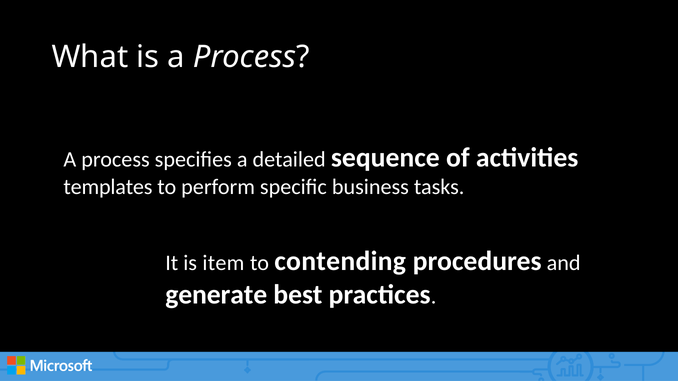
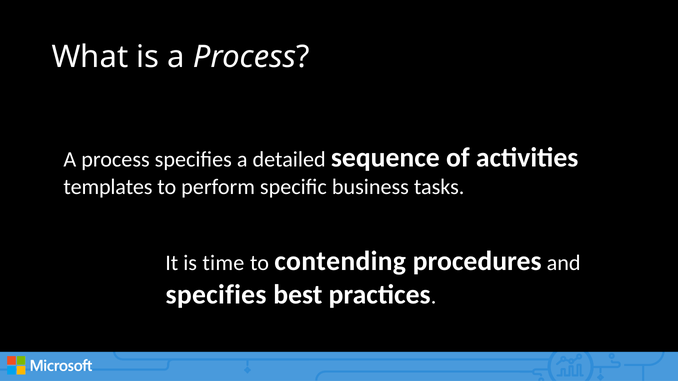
item: item -> time
generate at (216, 295): generate -> specifies
